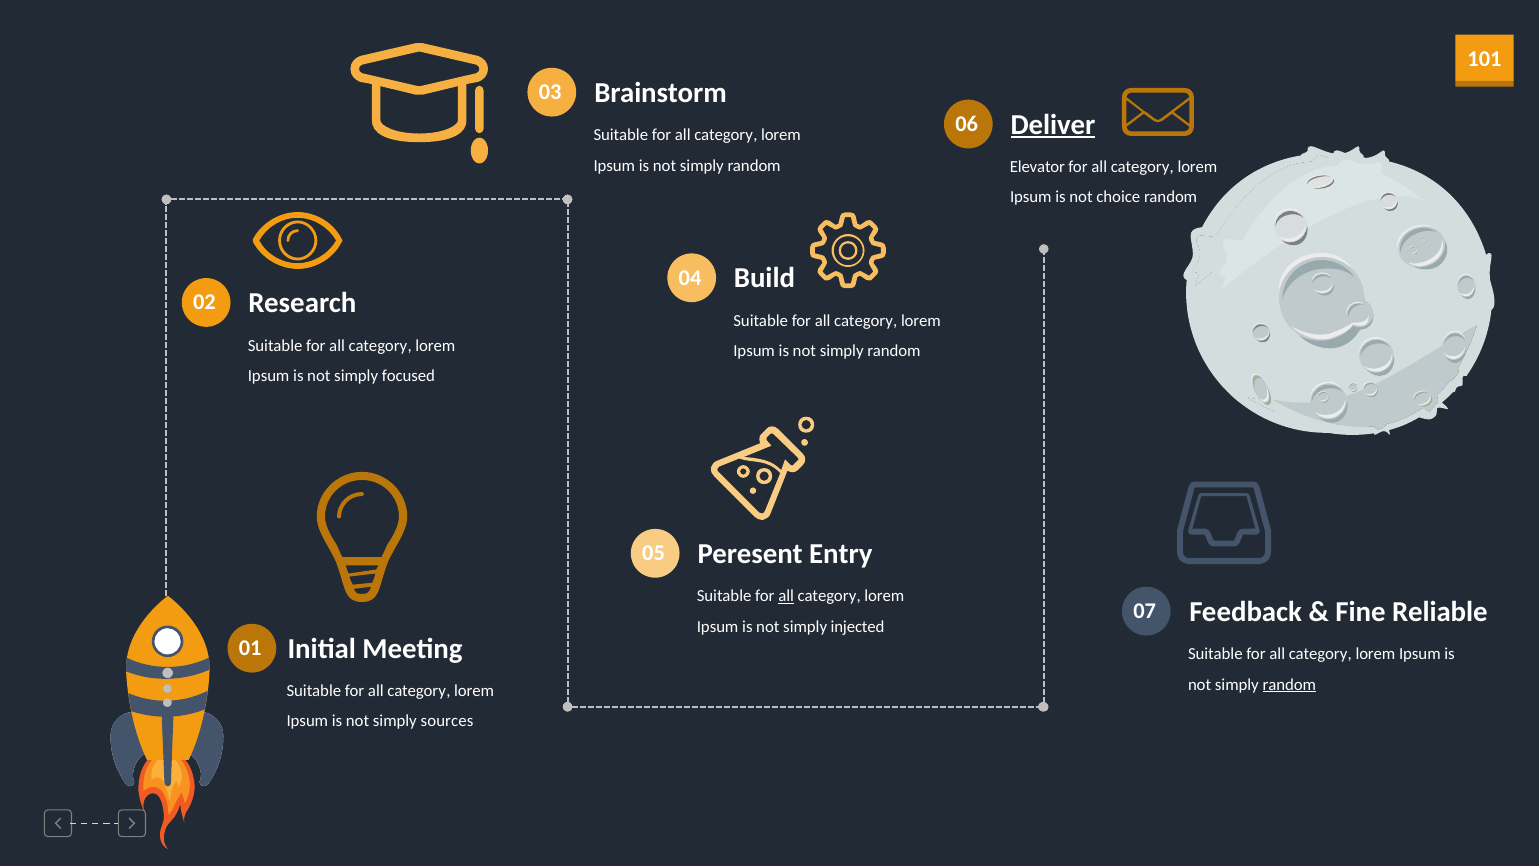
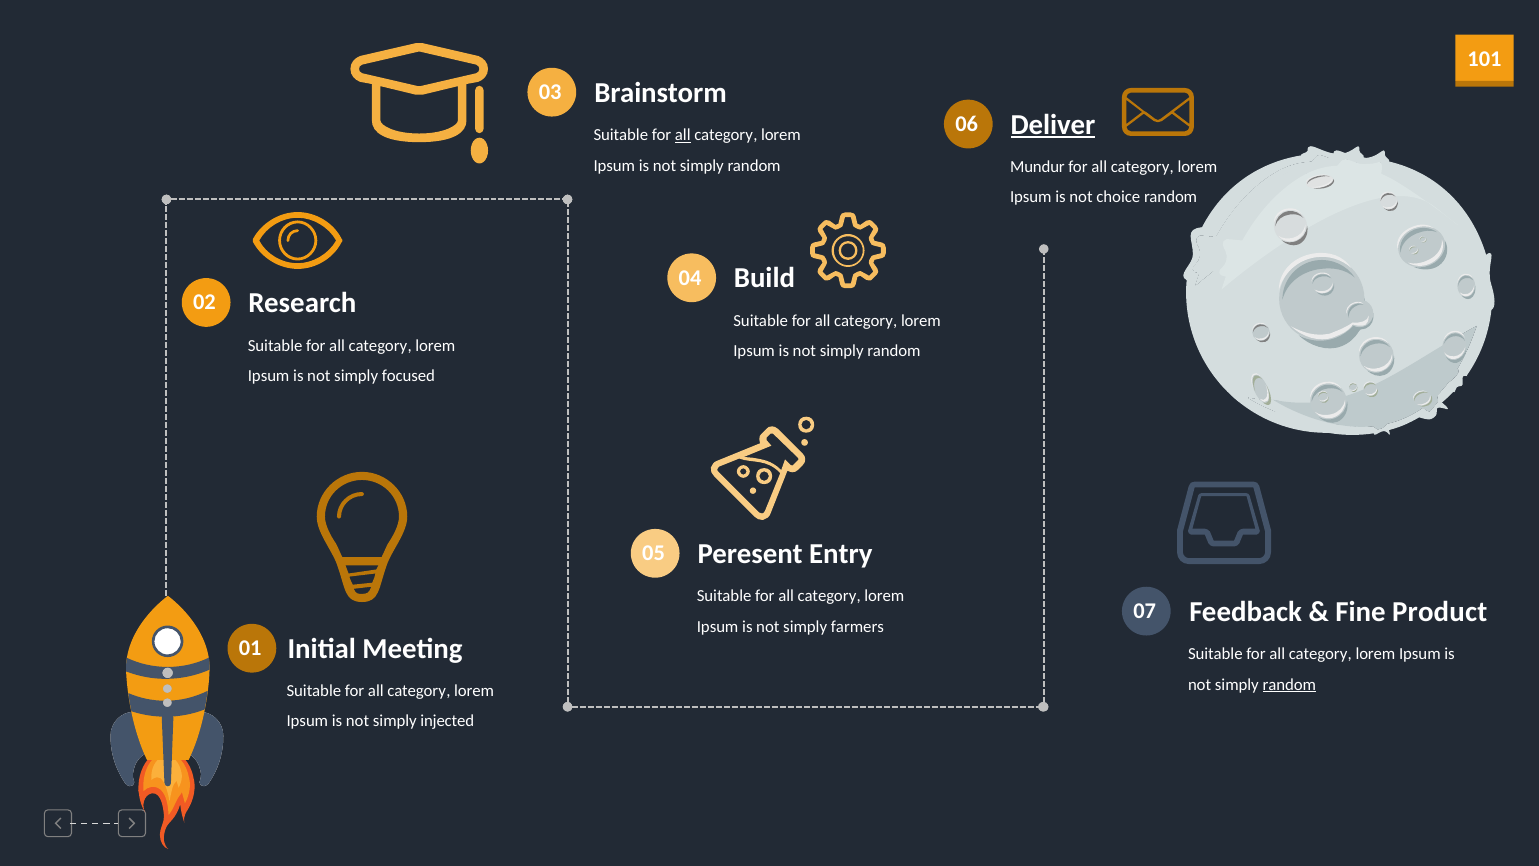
all at (683, 135) underline: none -> present
Elevator: Elevator -> Mundur
all at (786, 596) underline: present -> none
Reliable: Reliable -> Product
injected: injected -> farmers
sources: sources -> injected
